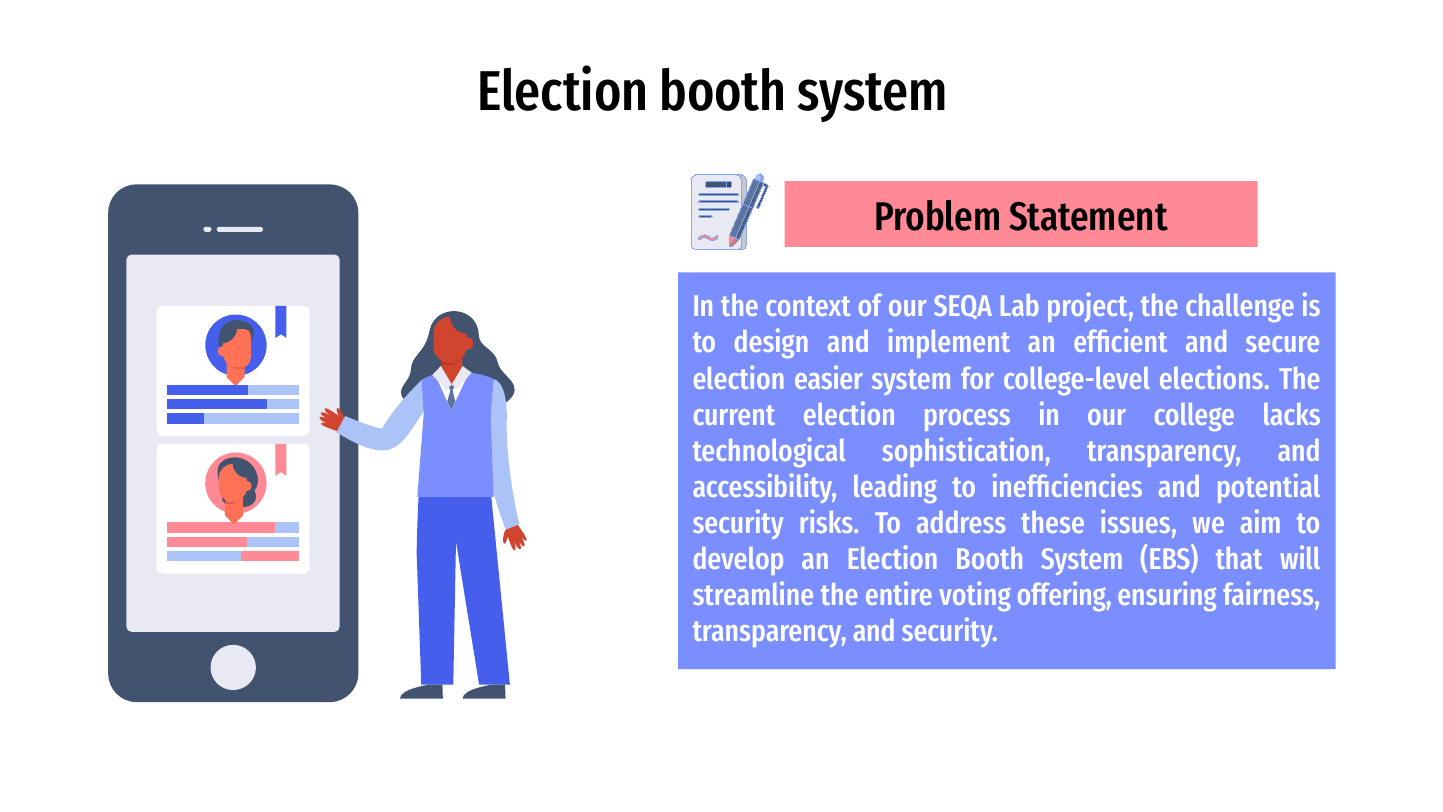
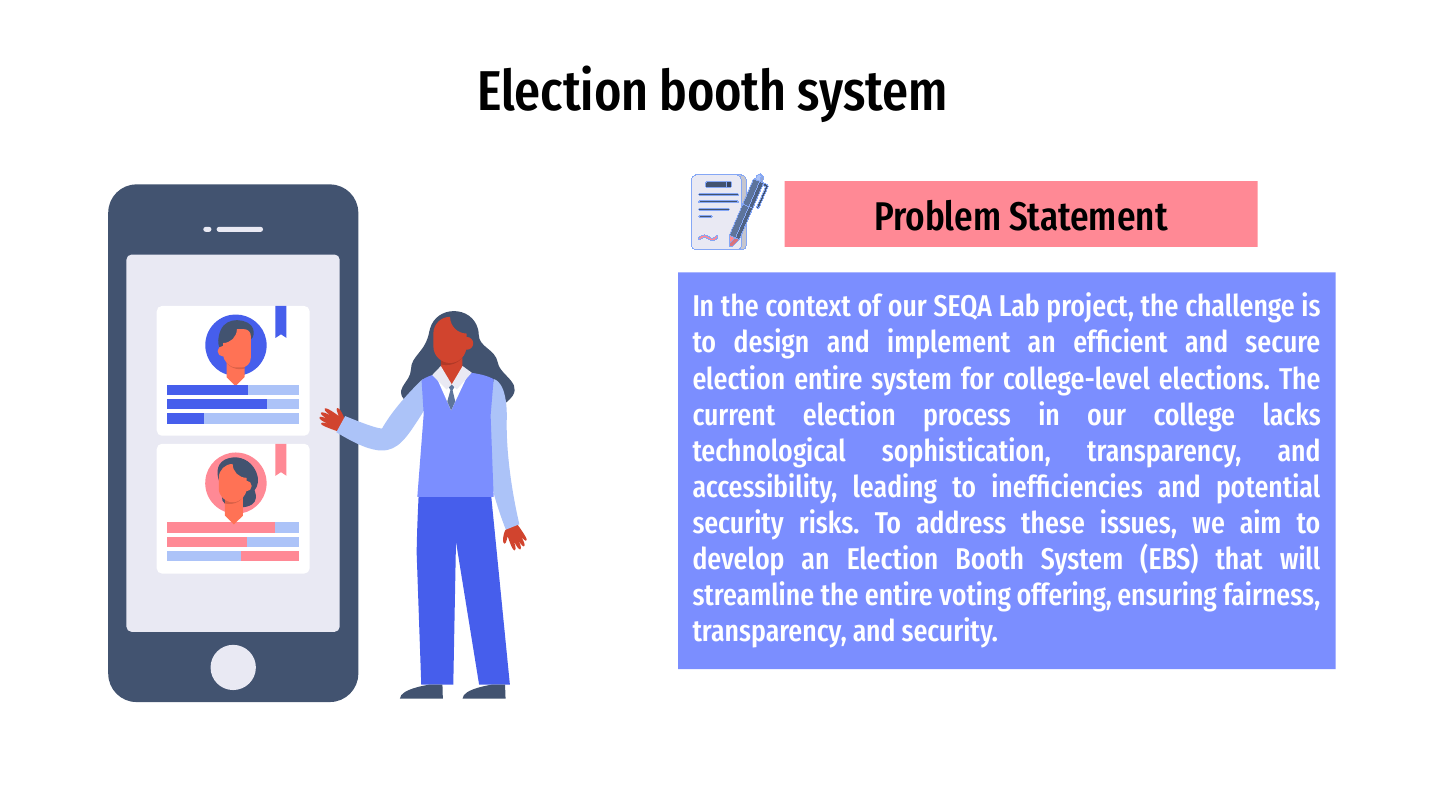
election easier: easier -> entire
